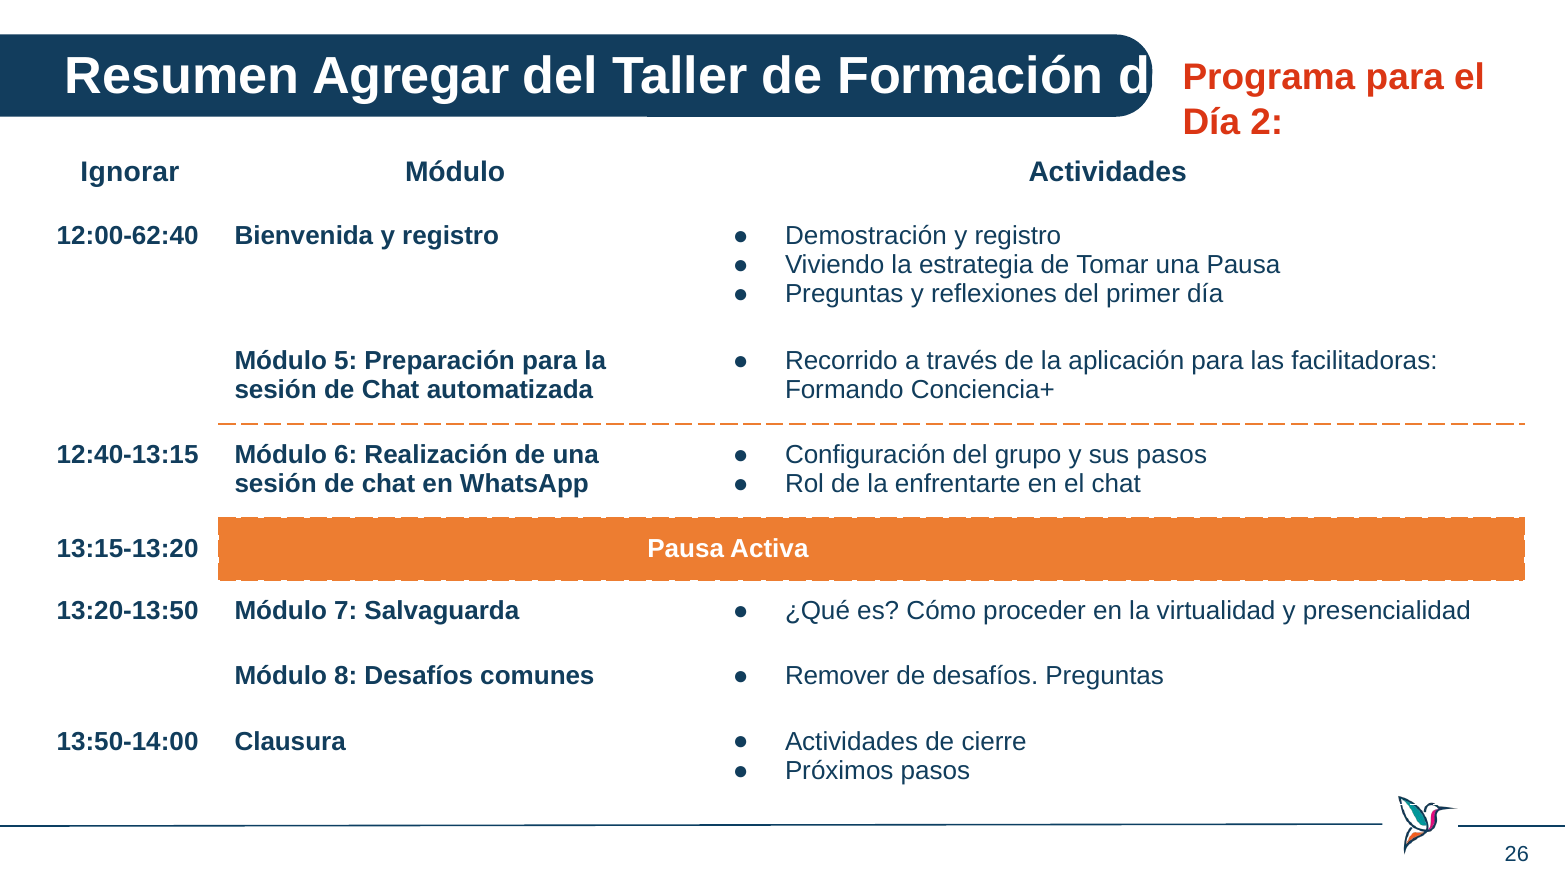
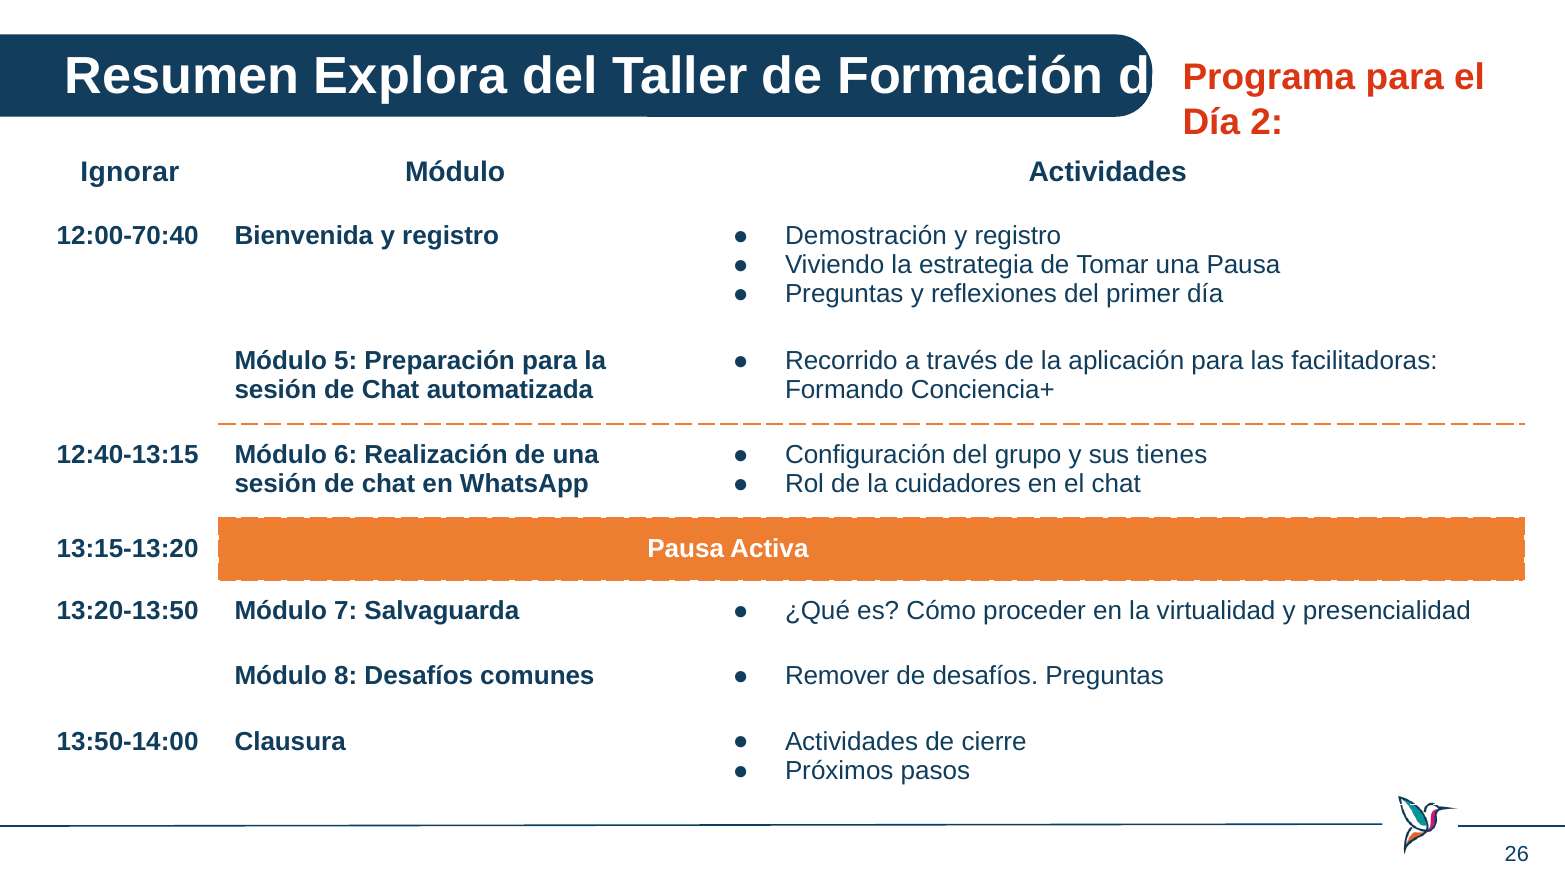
Agregar: Agregar -> Explora
12:00-62:40: 12:00-62:40 -> 12:00-70:40
sus pasos: pasos -> tienes
enfrentarte: enfrentarte -> cuidadores
